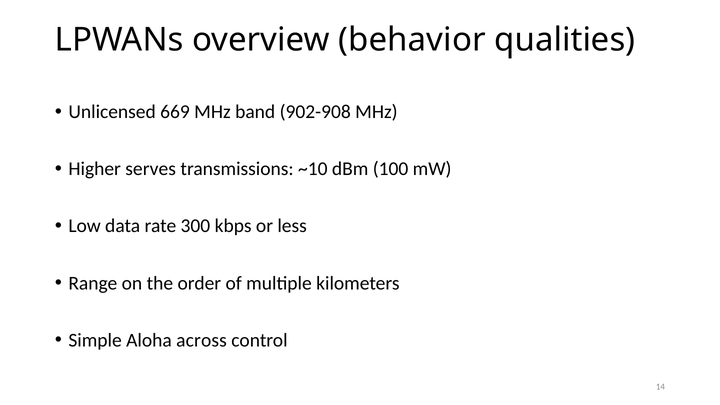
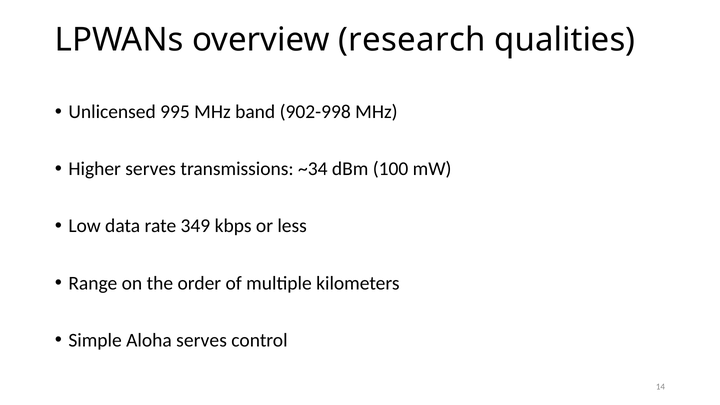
behavior: behavior -> research
669: 669 -> 995
902-908: 902-908 -> 902-998
~10: ~10 -> ~34
300: 300 -> 349
Aloha across: across -> serves
